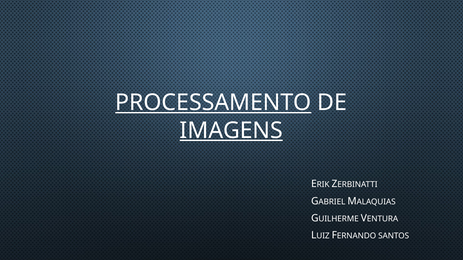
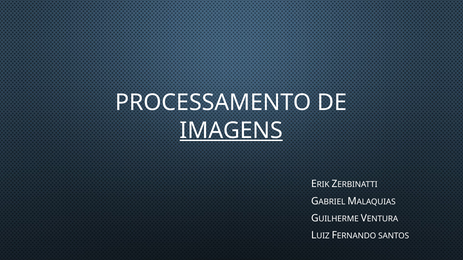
PROCESSAMENTO underline: present -> none
